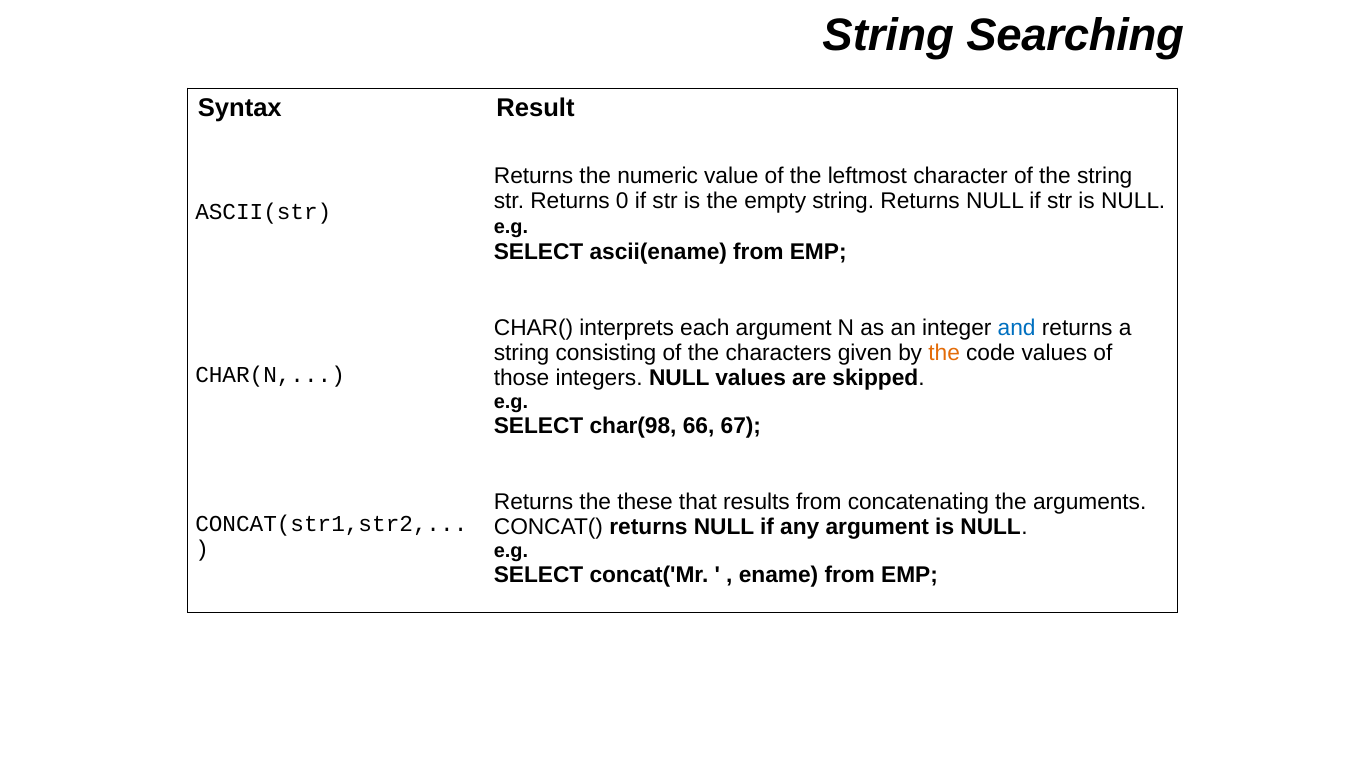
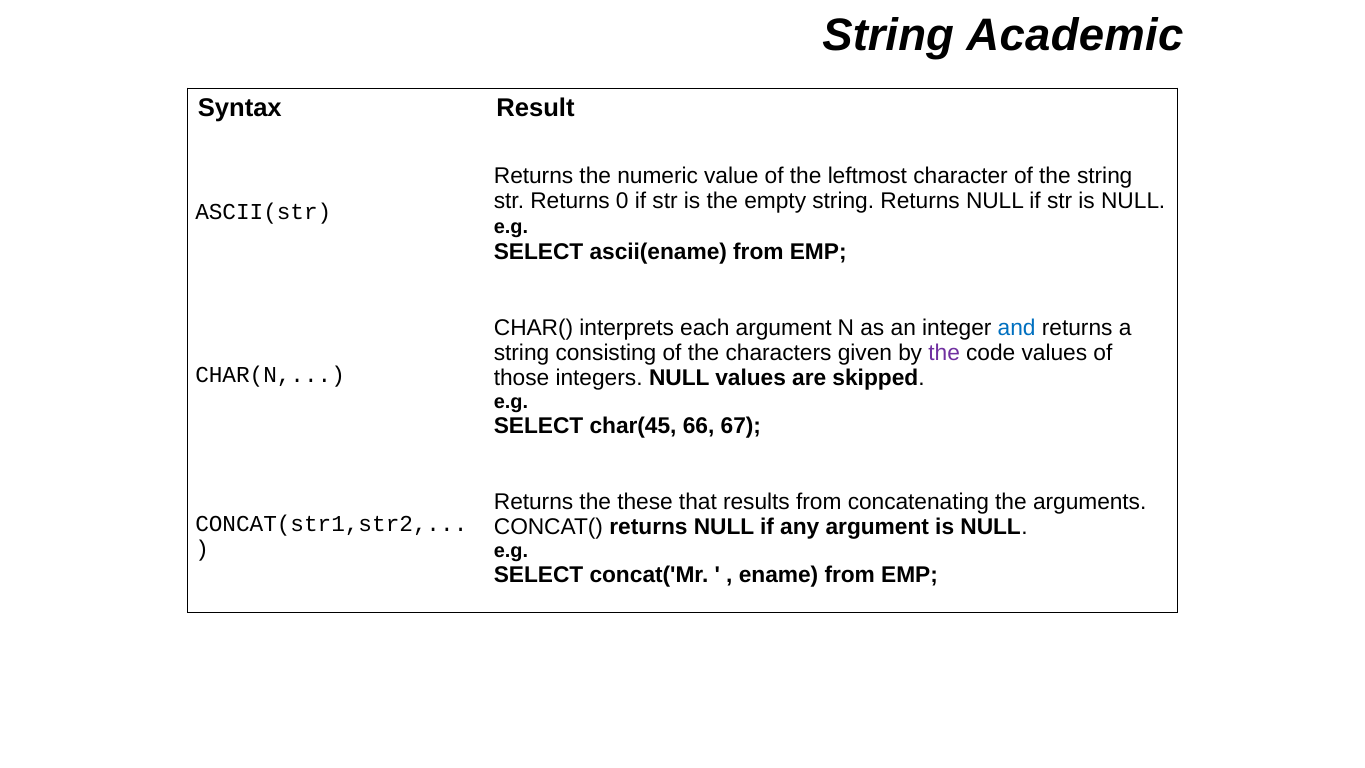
Searching: Searching -> Academic
the at (944, 353) colour: orange -> purple
char(98: char(98 -> char(45
